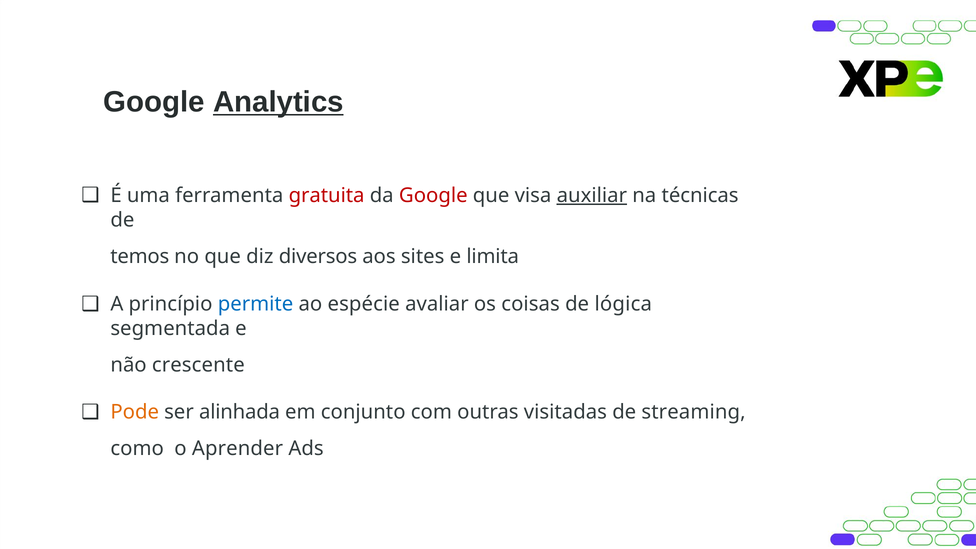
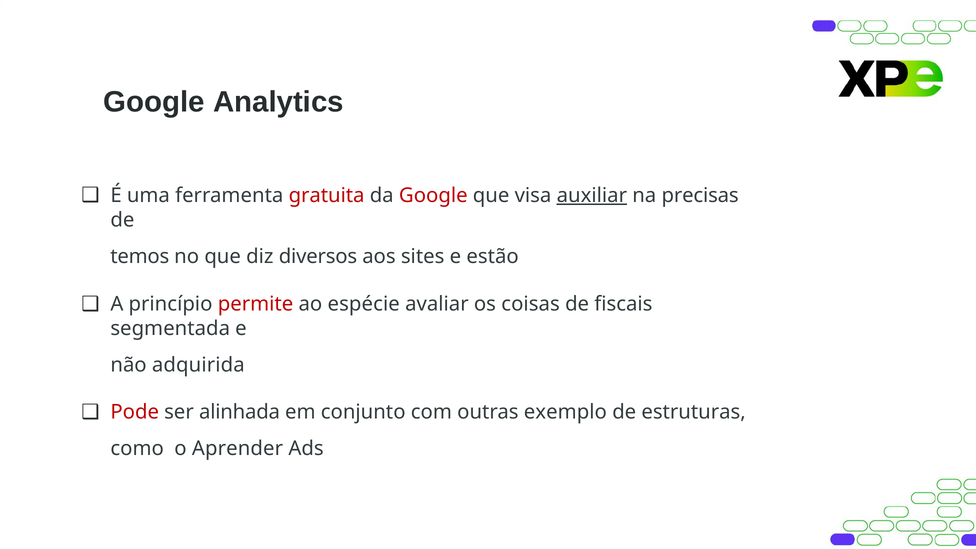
Analytics underline: present -> none
técnicas: técnicas -> precisas
limita: limita -> estão
permite colour: blue -> red
lógica: lógica -> fiscais
crescente: crescente -> adquirida
Pode colour: orange -> red
visitadas: visitadas -> exemplo
streaming: streaming -> estruturas
